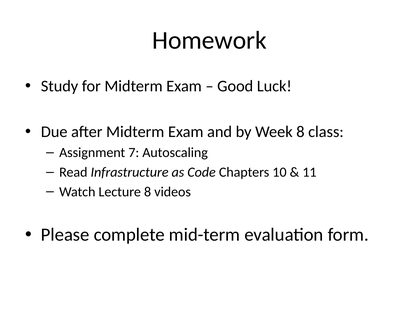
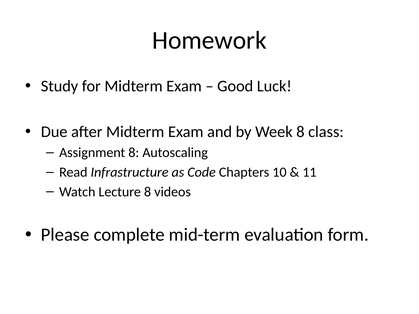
Assignment 7: 7 -> 8
